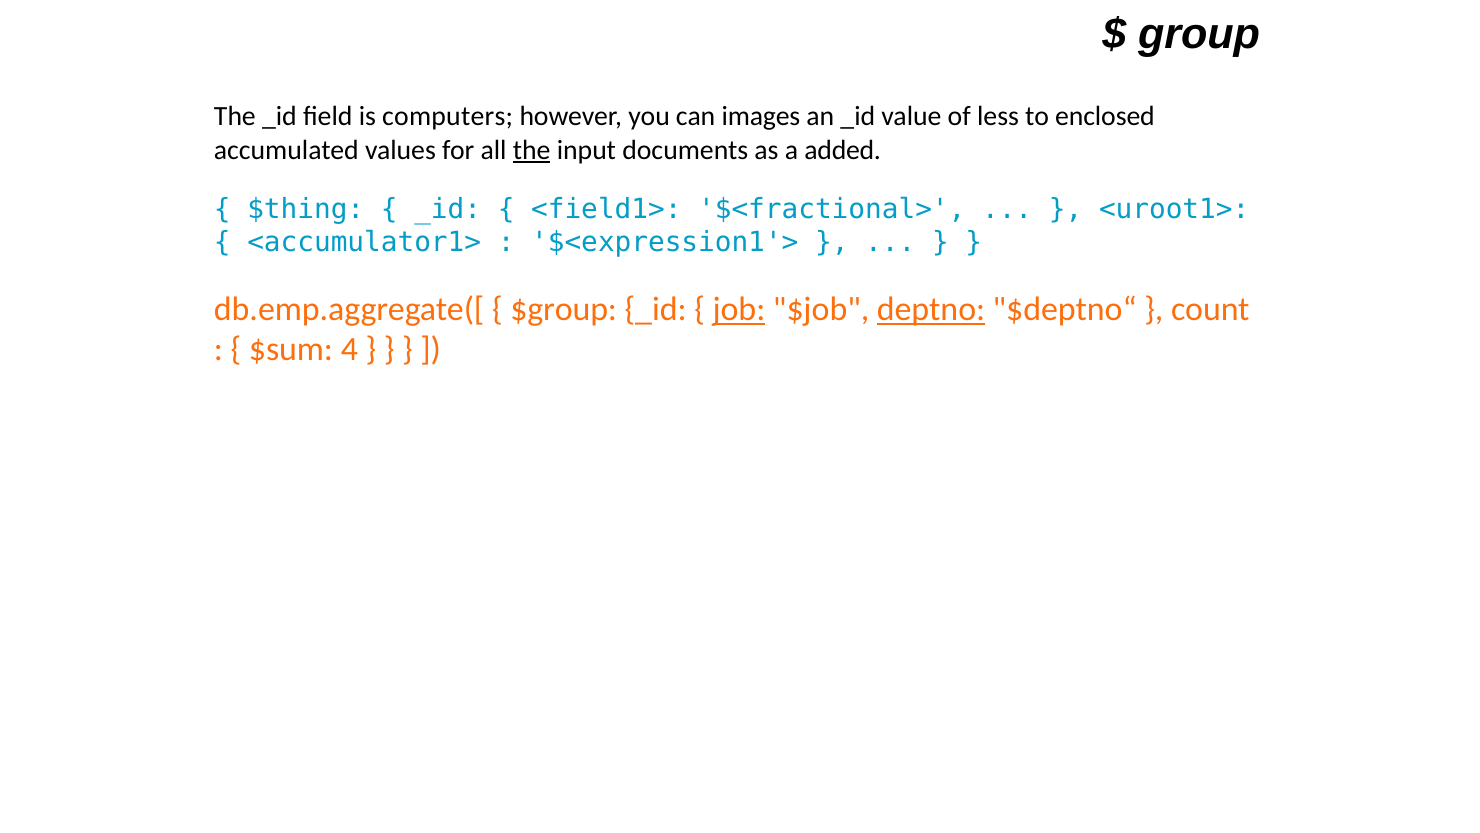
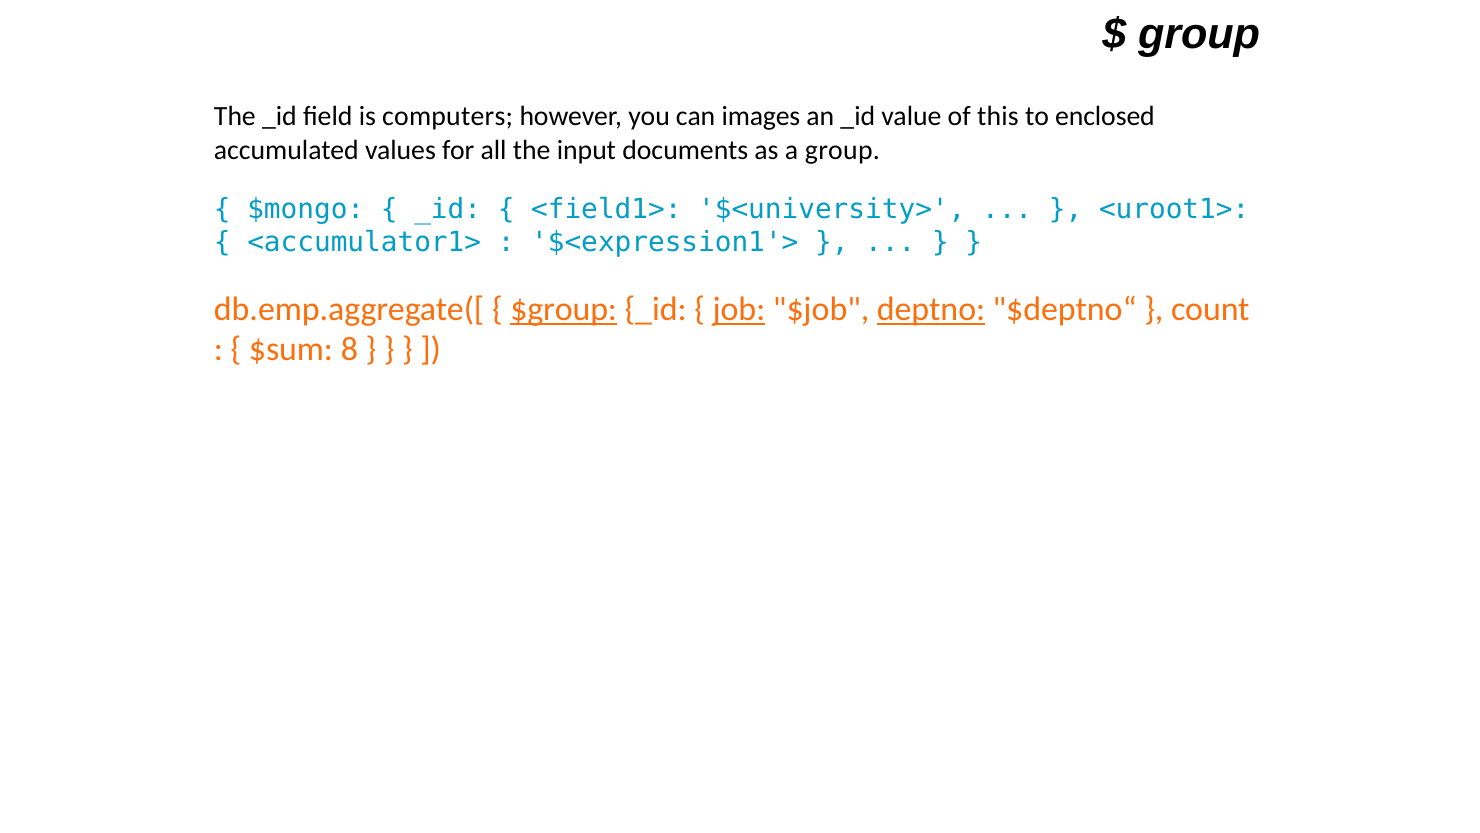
less: less -> this
the at (532, 150) underline: present -> none
a added: added -> group
$thing: $thing -> $mongo
$<fractional>: $<fractional> -> $<university>
$group underline: none -> present
4: 4 -> 8
